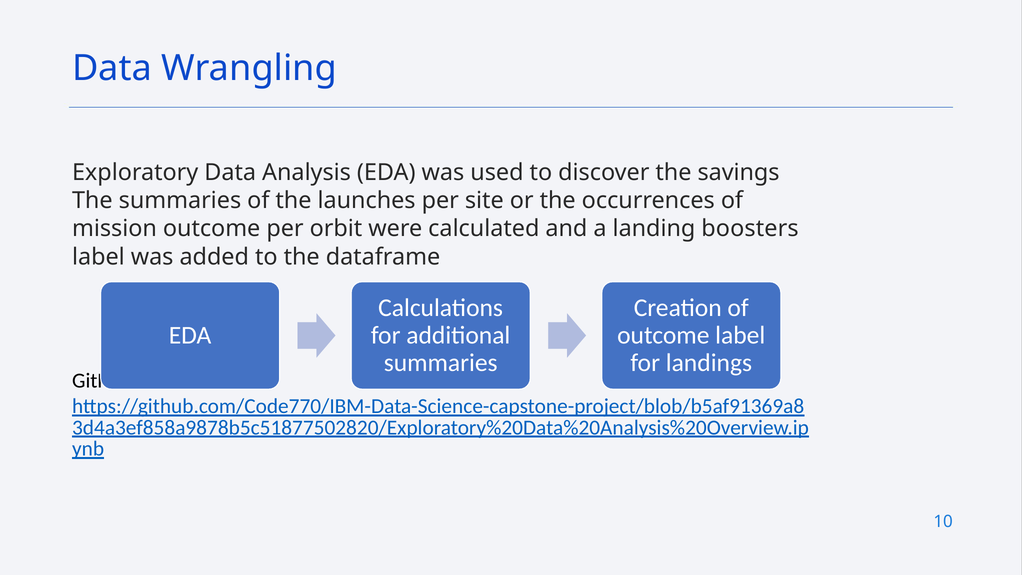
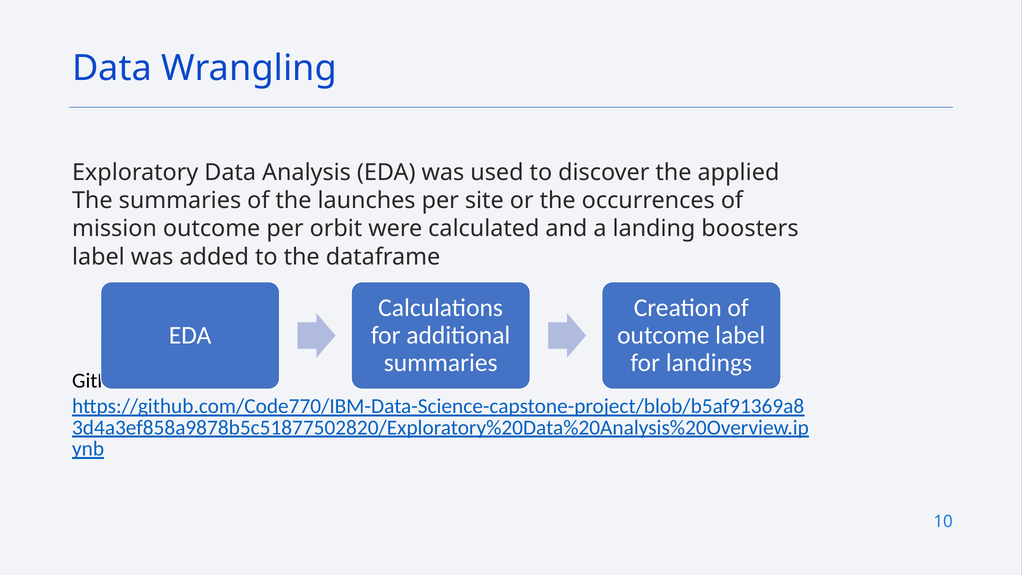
savings: savings -> applied
